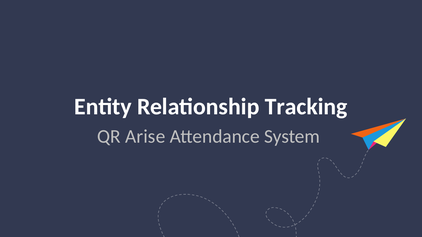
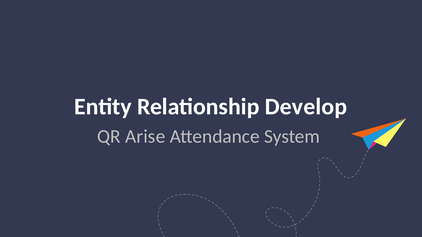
Tracking: Tracking -> Develop
